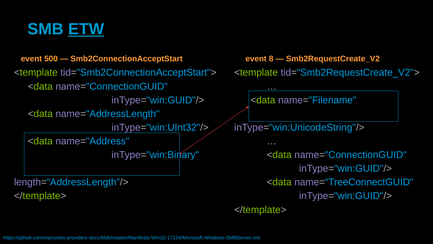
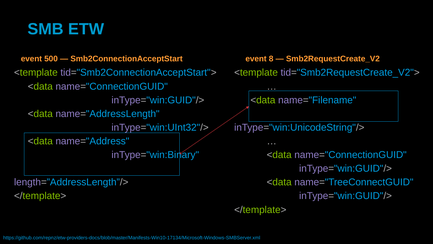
ETW underline: present -> none
